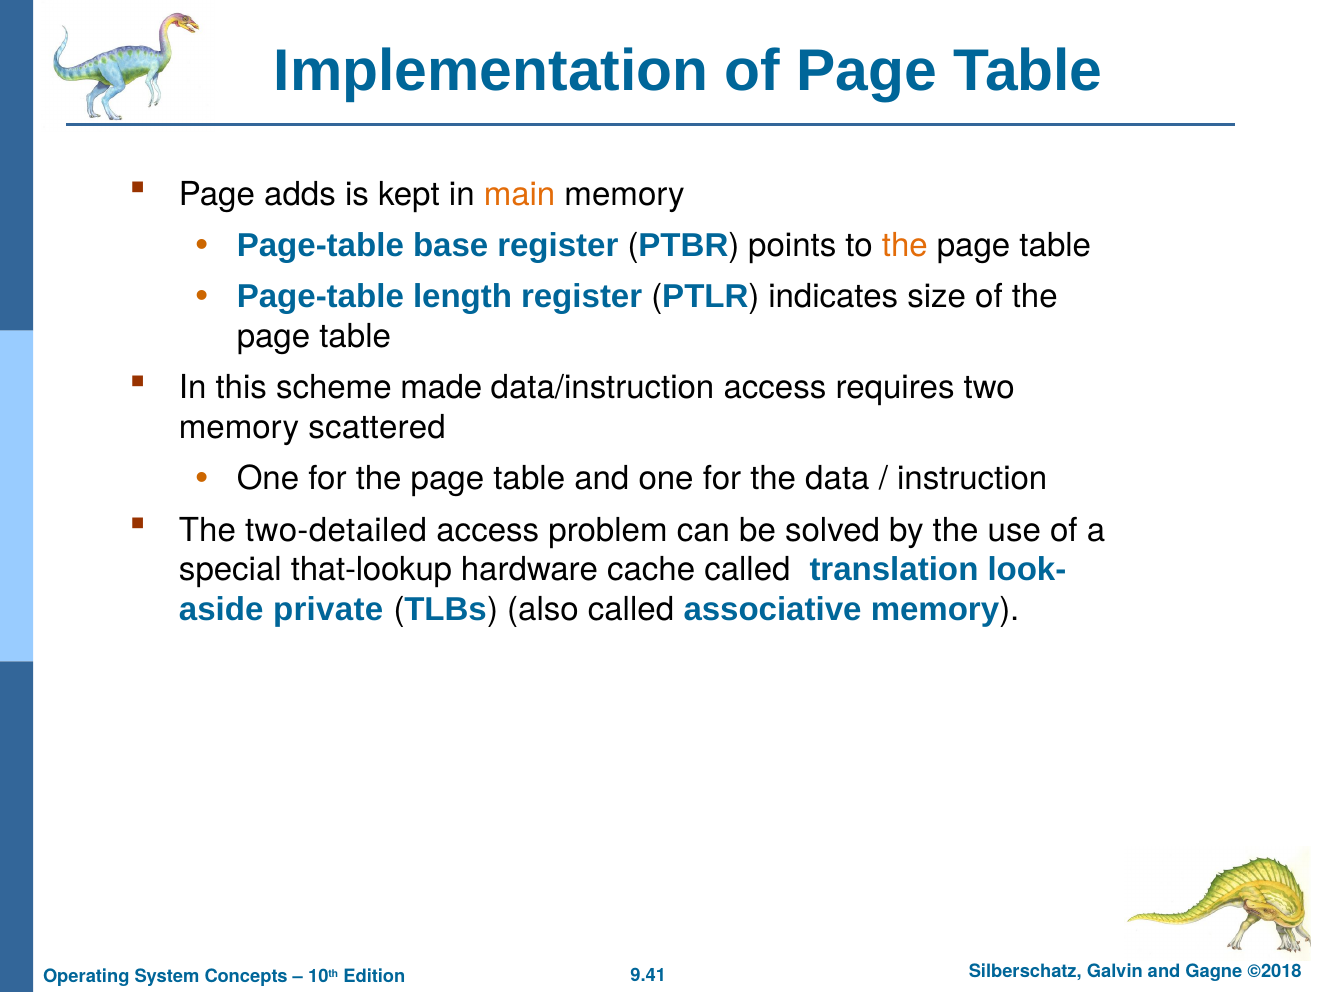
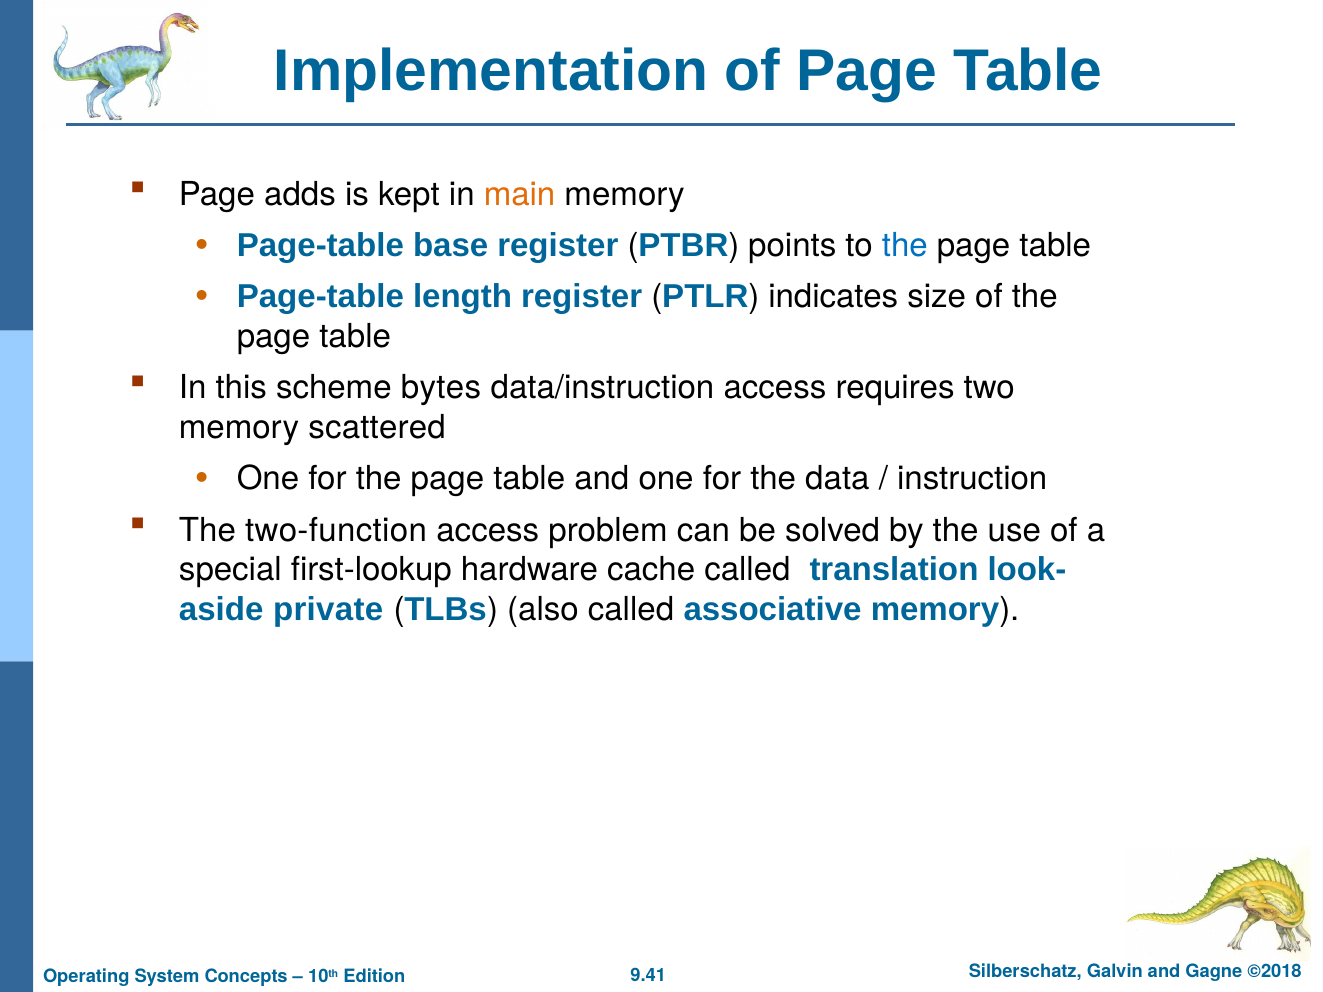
the at (905, 246) colour: orange -> blue
made: made -> bytes
two-detailed: two-detailed -> two-function
that-lookup: that-lookup -> first-lookup
